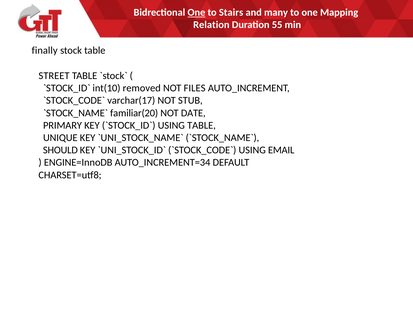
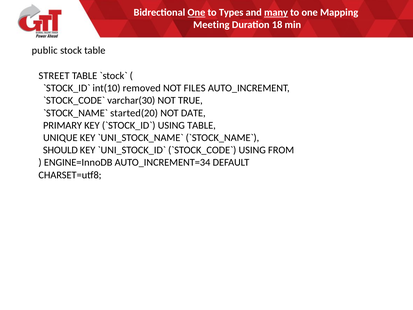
Stairs: Stairs -> Types
many underline: none -> present
Relation: Relation -> Meeting
55: 55 -> 18
finally: finally -> public
varchar(17: varchar(17 -> varchar(30
STUB: STUB -> TRUE
familiar(20: familiar(20 -> started(20
EMAIL: EMAIL -> FROM
